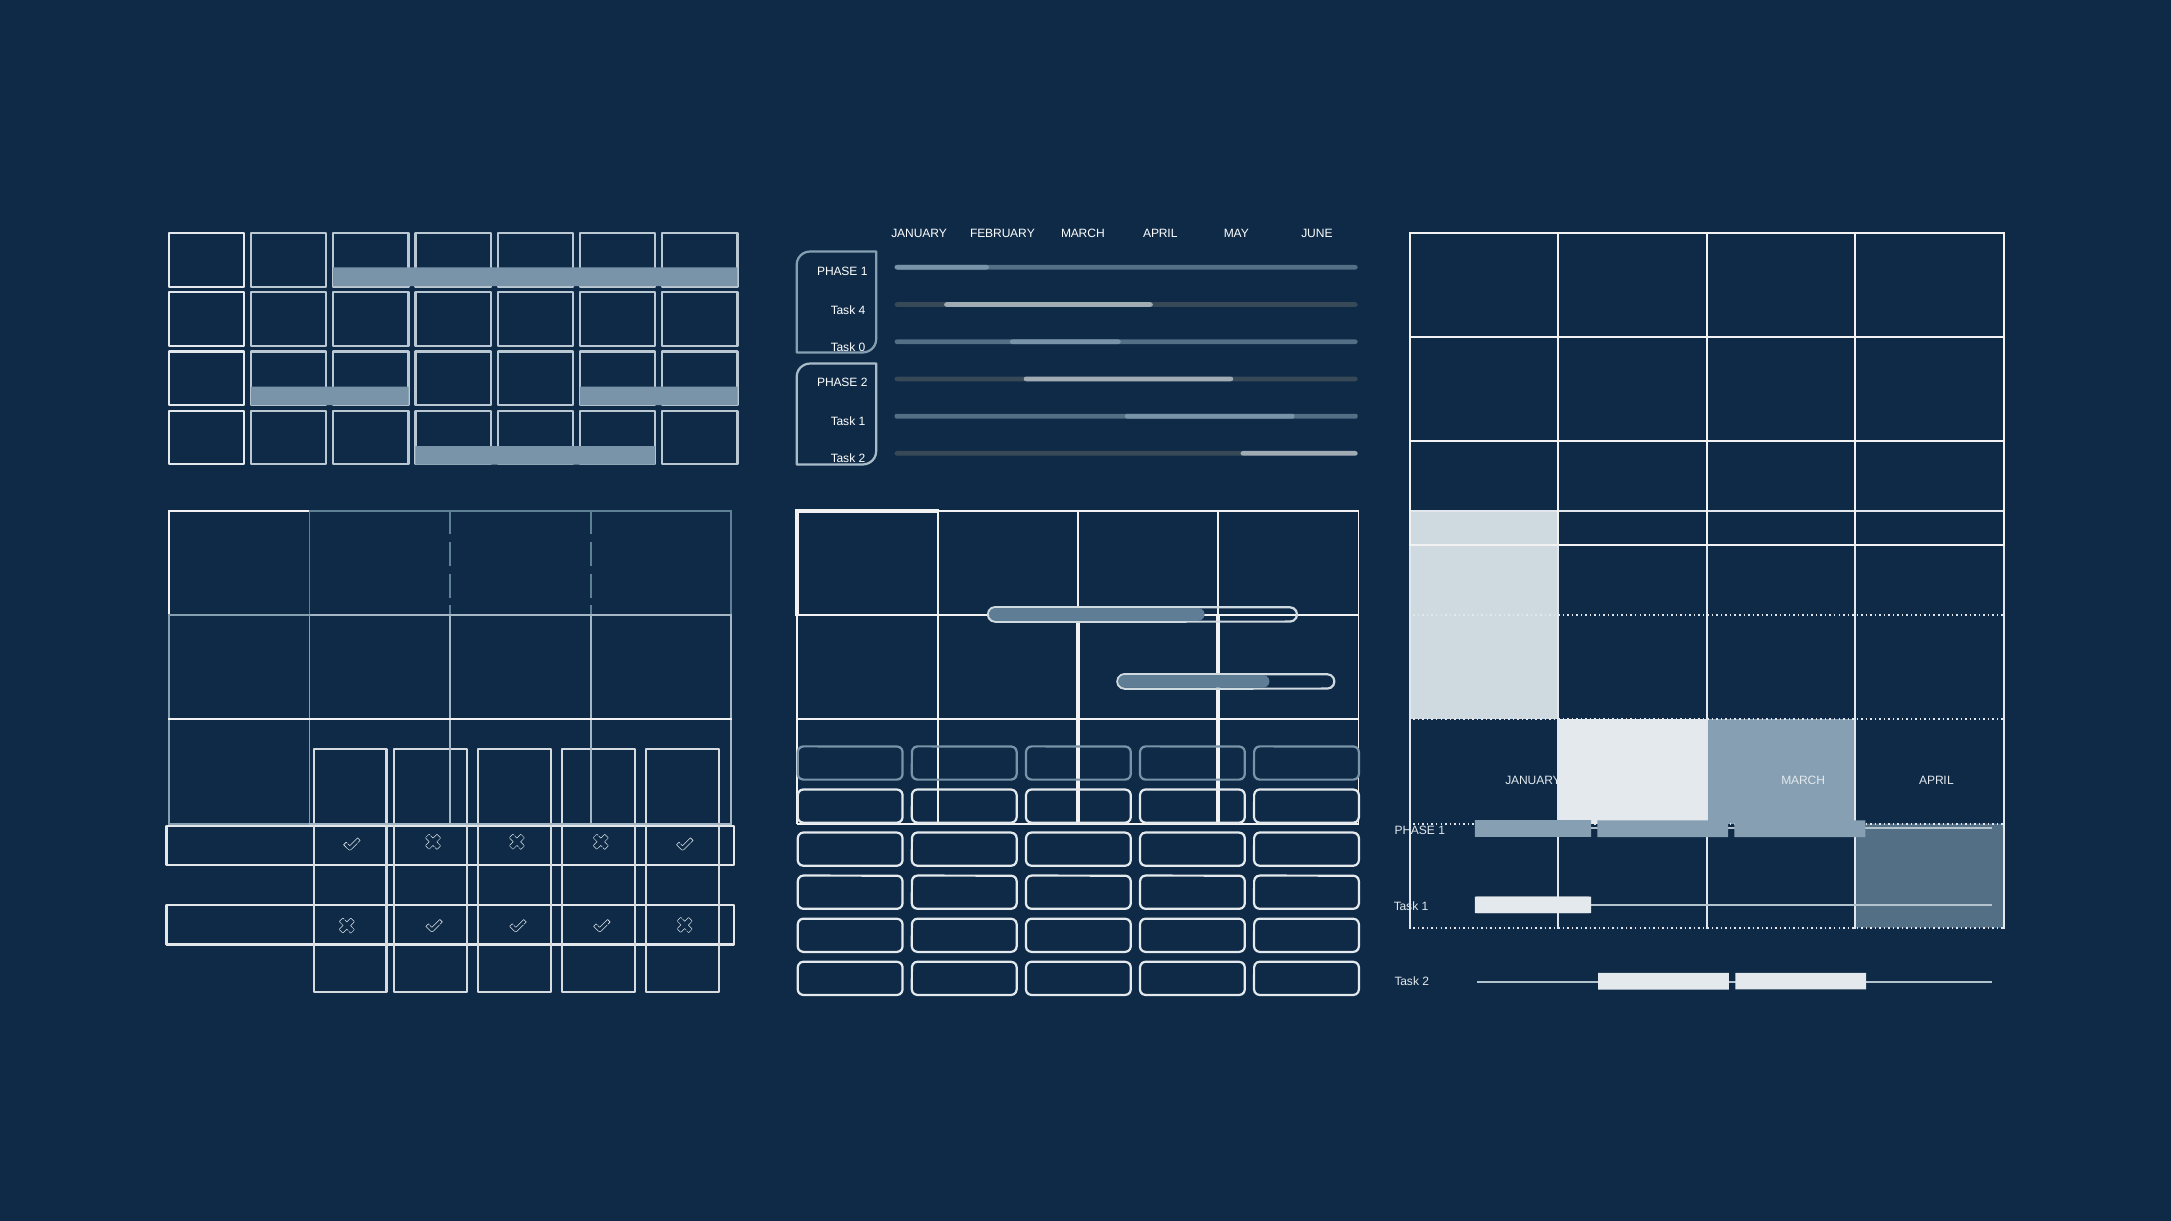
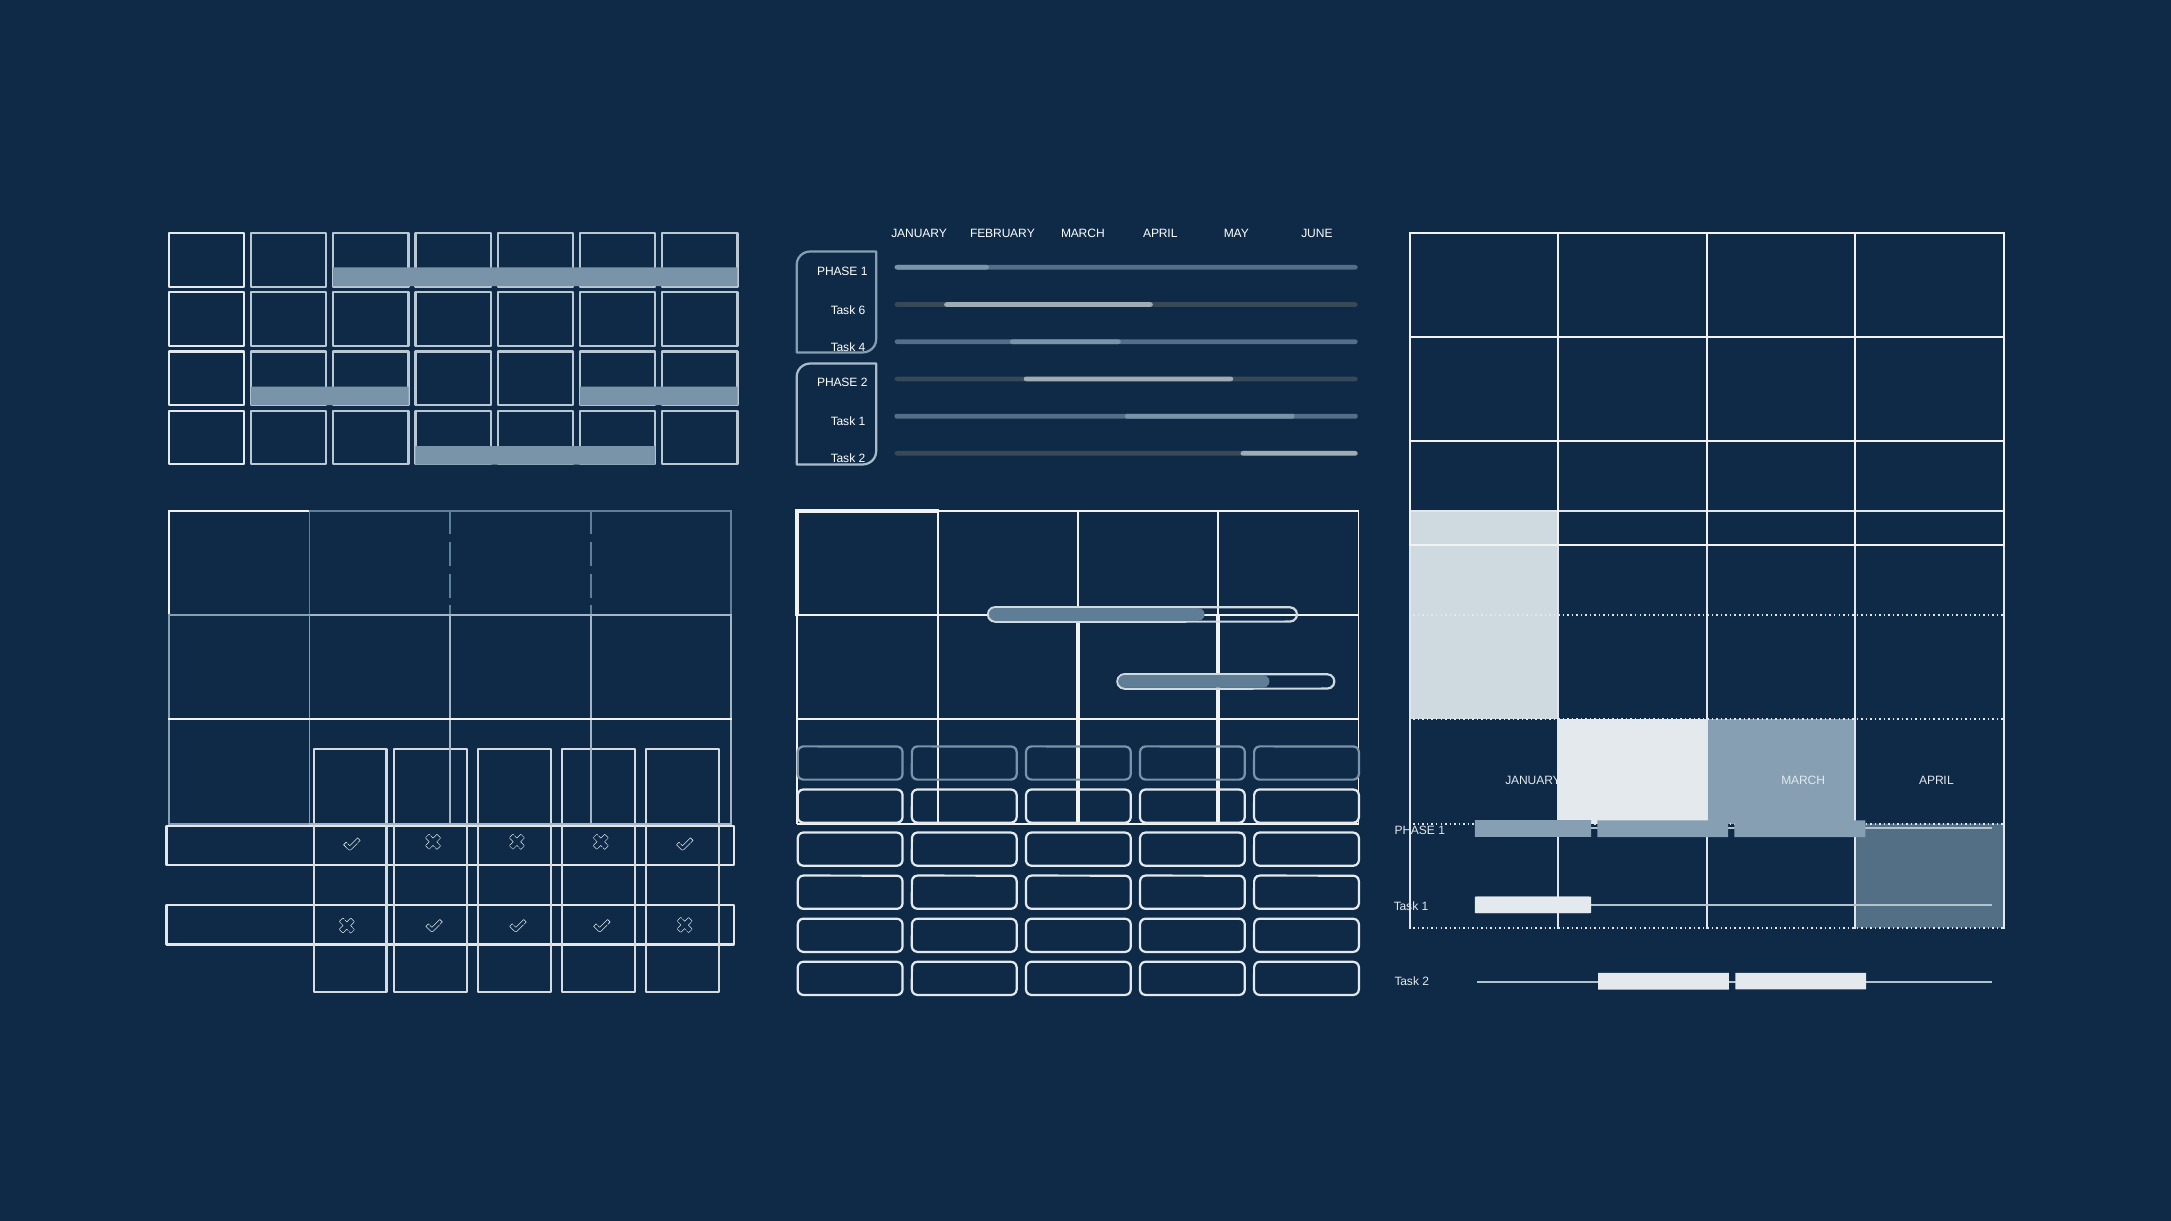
4: 4 -> 6
0: 0 -> 4
